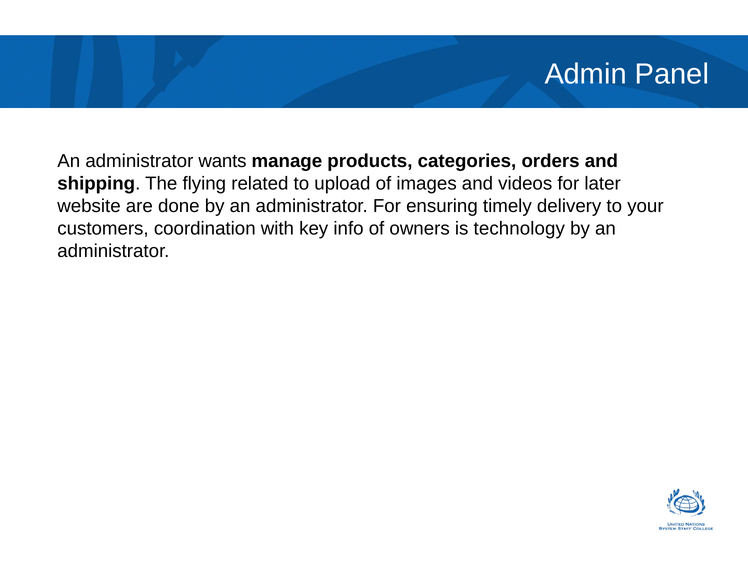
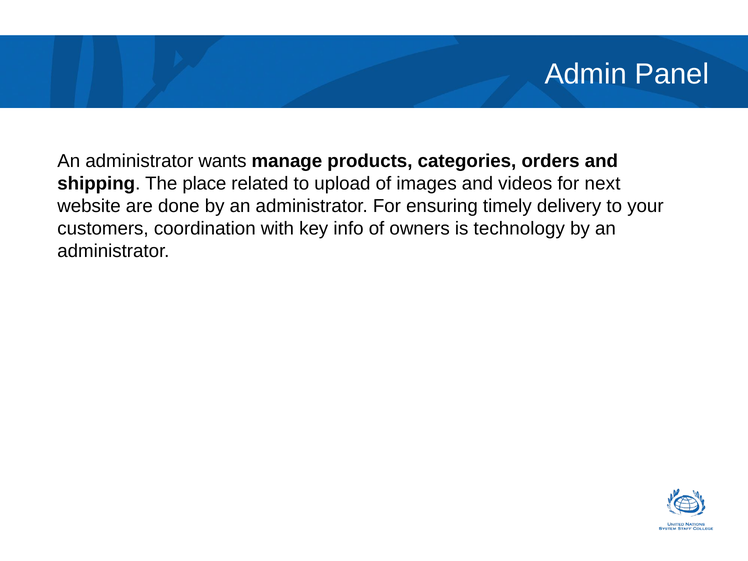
flying: flying -> place
later: later -> next
